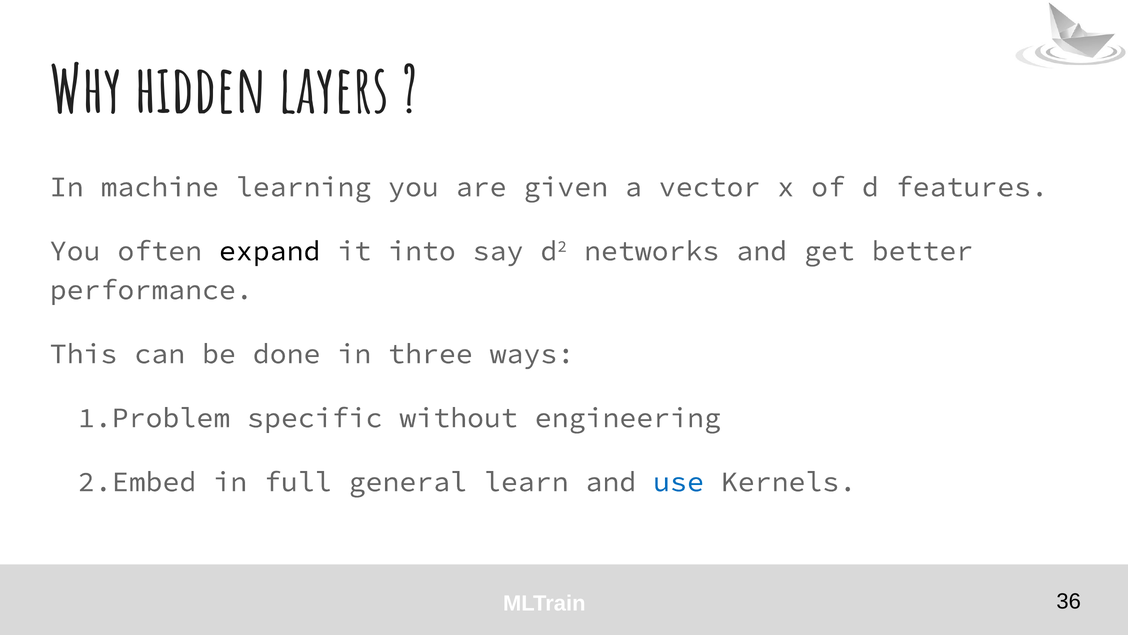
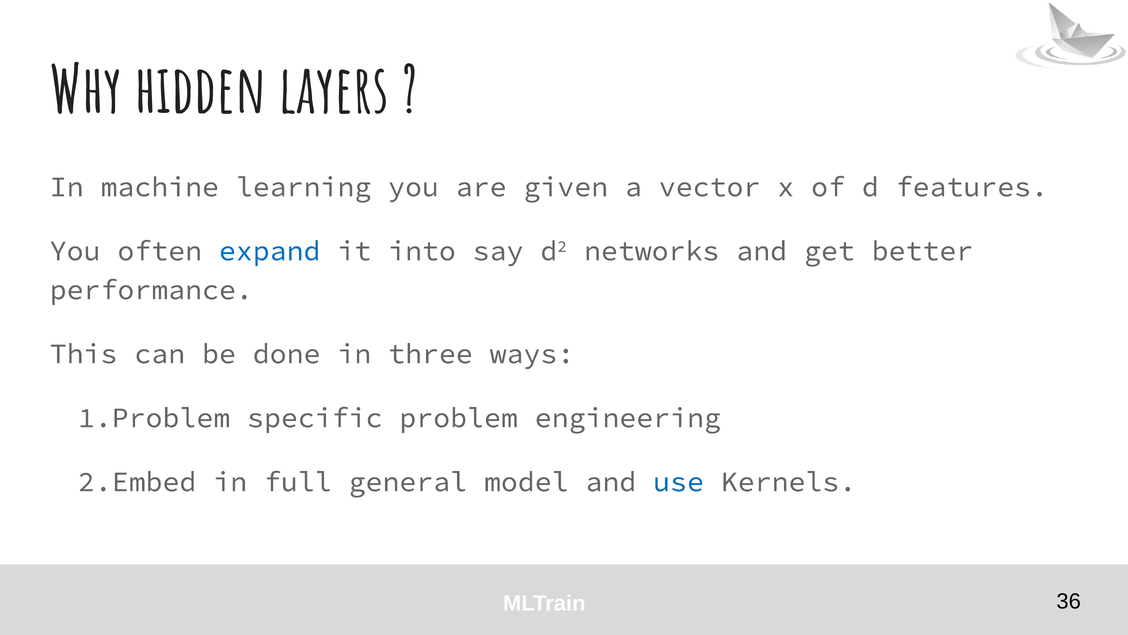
expand colour: black -> blue
without: without -> problem
learn: learn -> model
